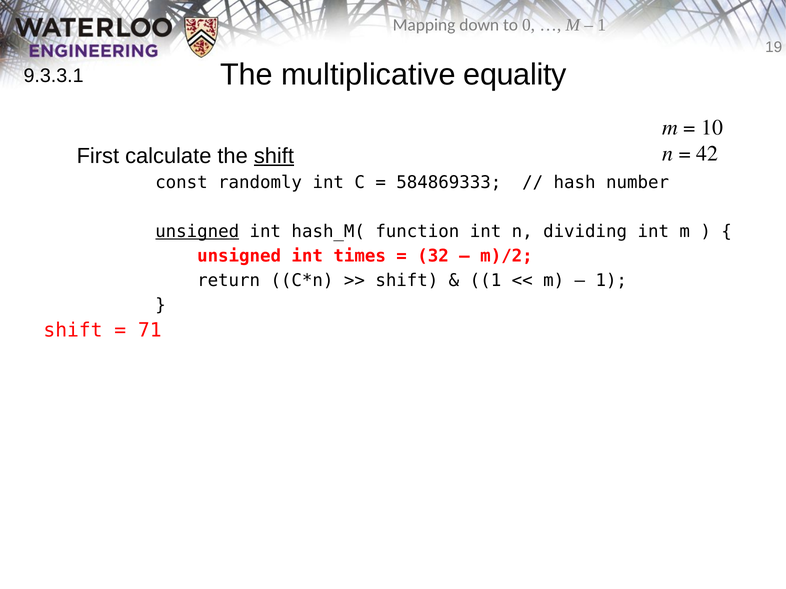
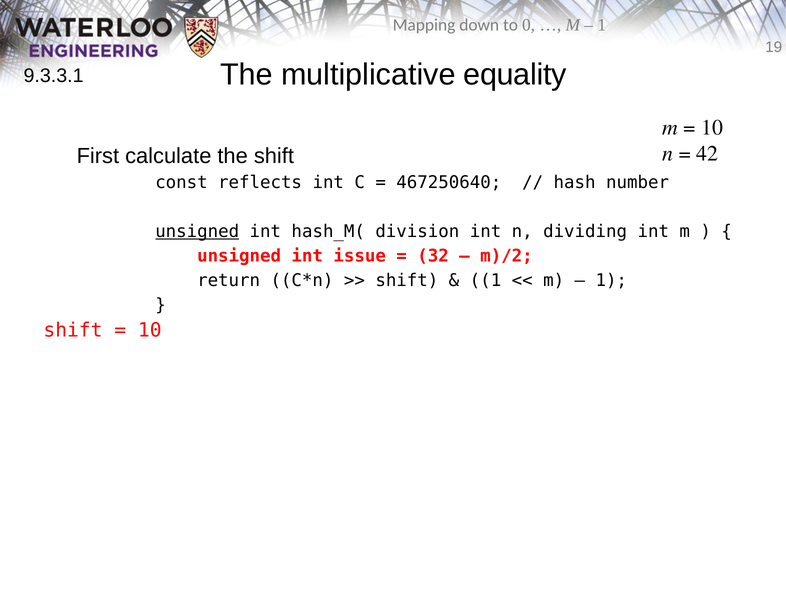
shift at (274, 156) underline: present -> none
randomly: randomly -> reflects
584869333: 584869333 -> 467250640
function: function -> division
times: times -> issue
71 at (150, 330): 71 -> 10
